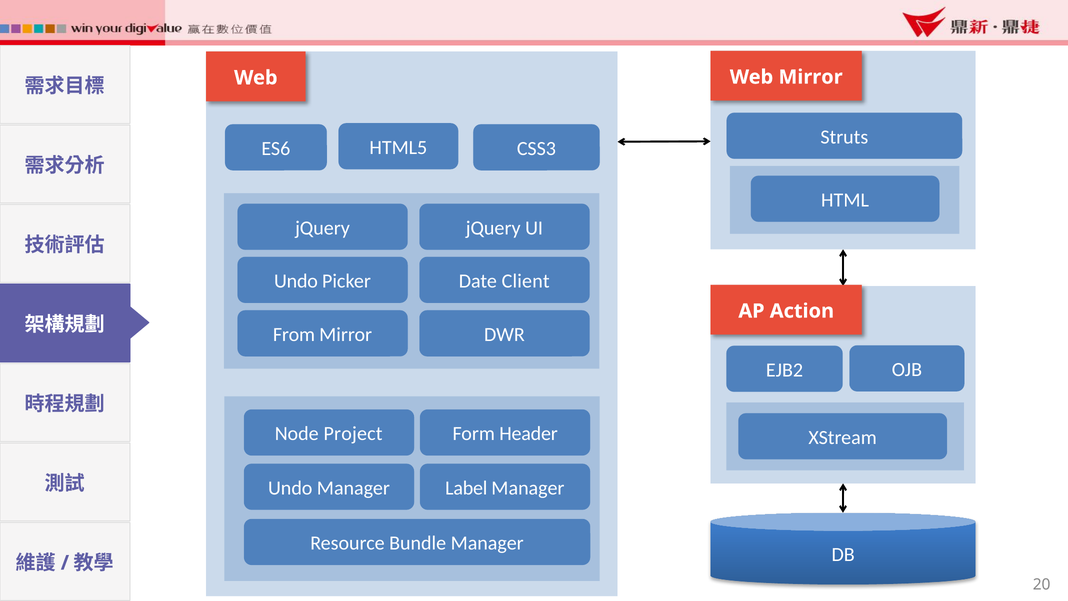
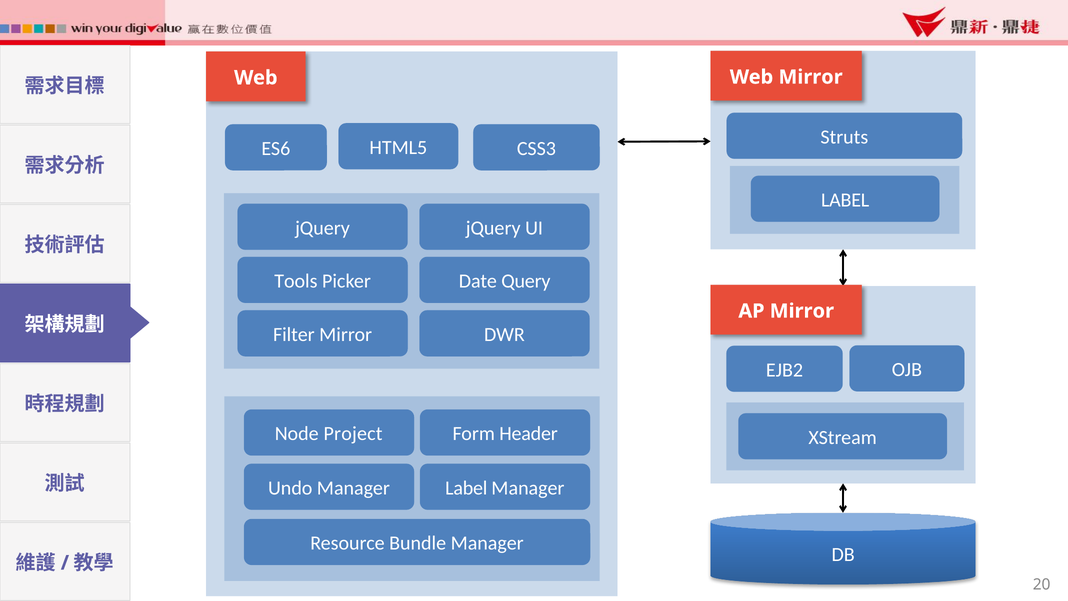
HTML at (845, 200): HTML -> LABEL
Undo at (296, 281): Undo -> Tools
Client: Client -> Query
AP Action: Action -> Mirror
From: From -> Filter
